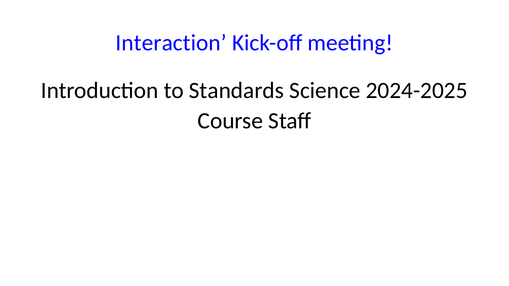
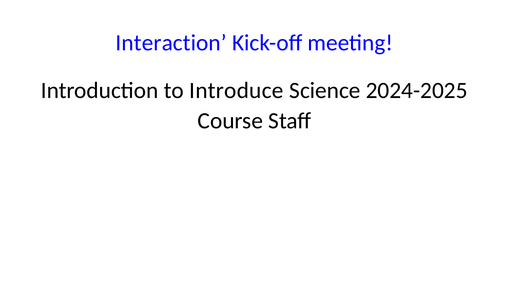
Standards: Standards -> Introduce
